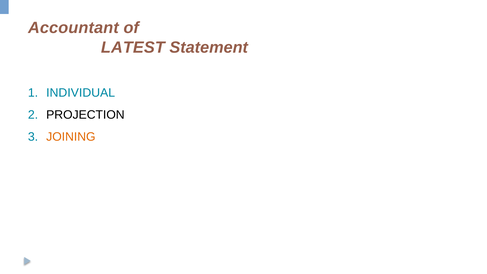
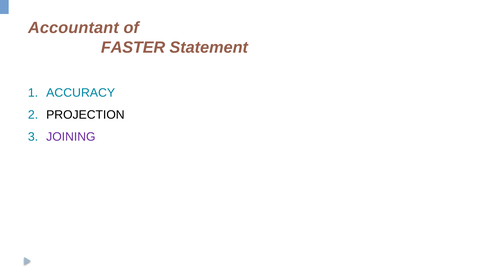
LATEST: LATEST -> FASTER
INDIVIDUAL: INDIVIDUAL -> ACCURACY
JOINING colour: orange -> purple
